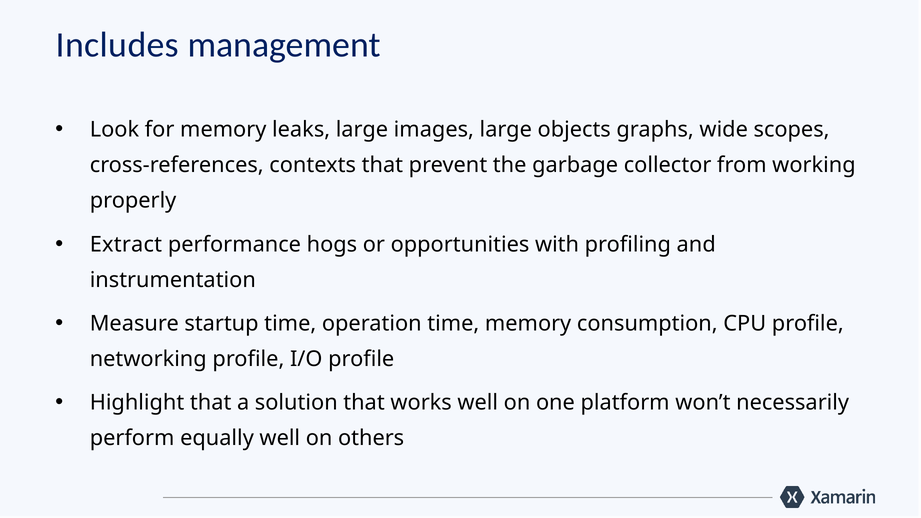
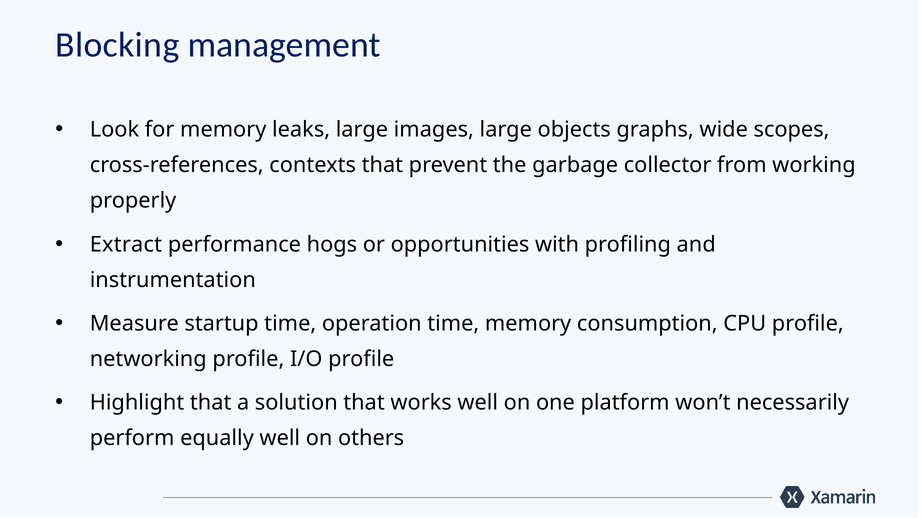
Includes: Includes -> Blocking
